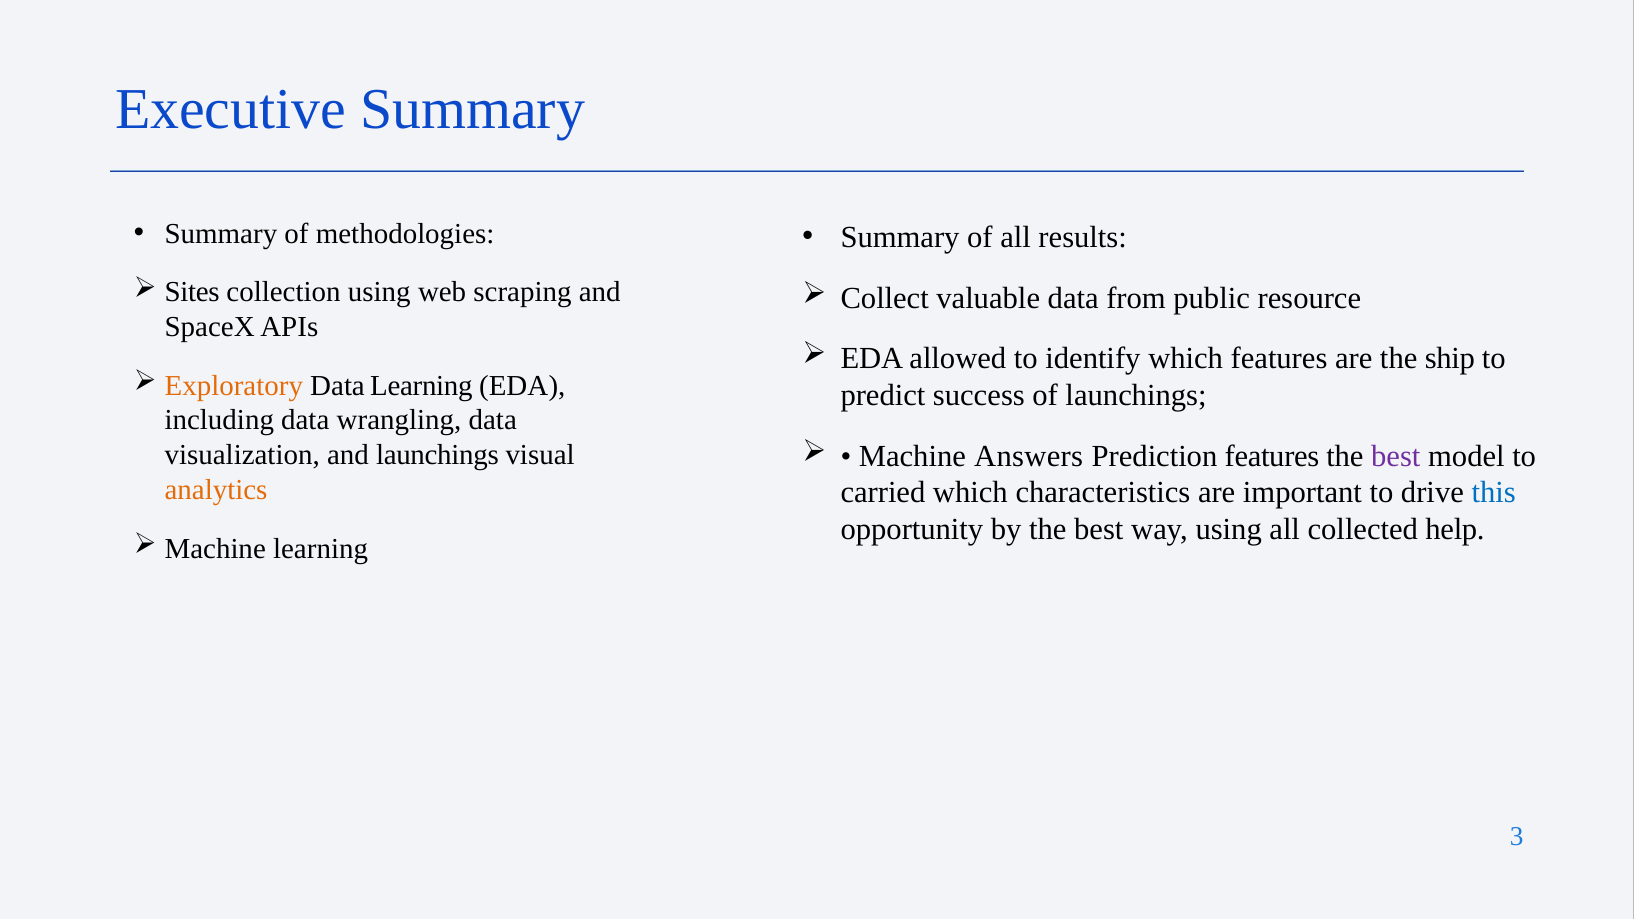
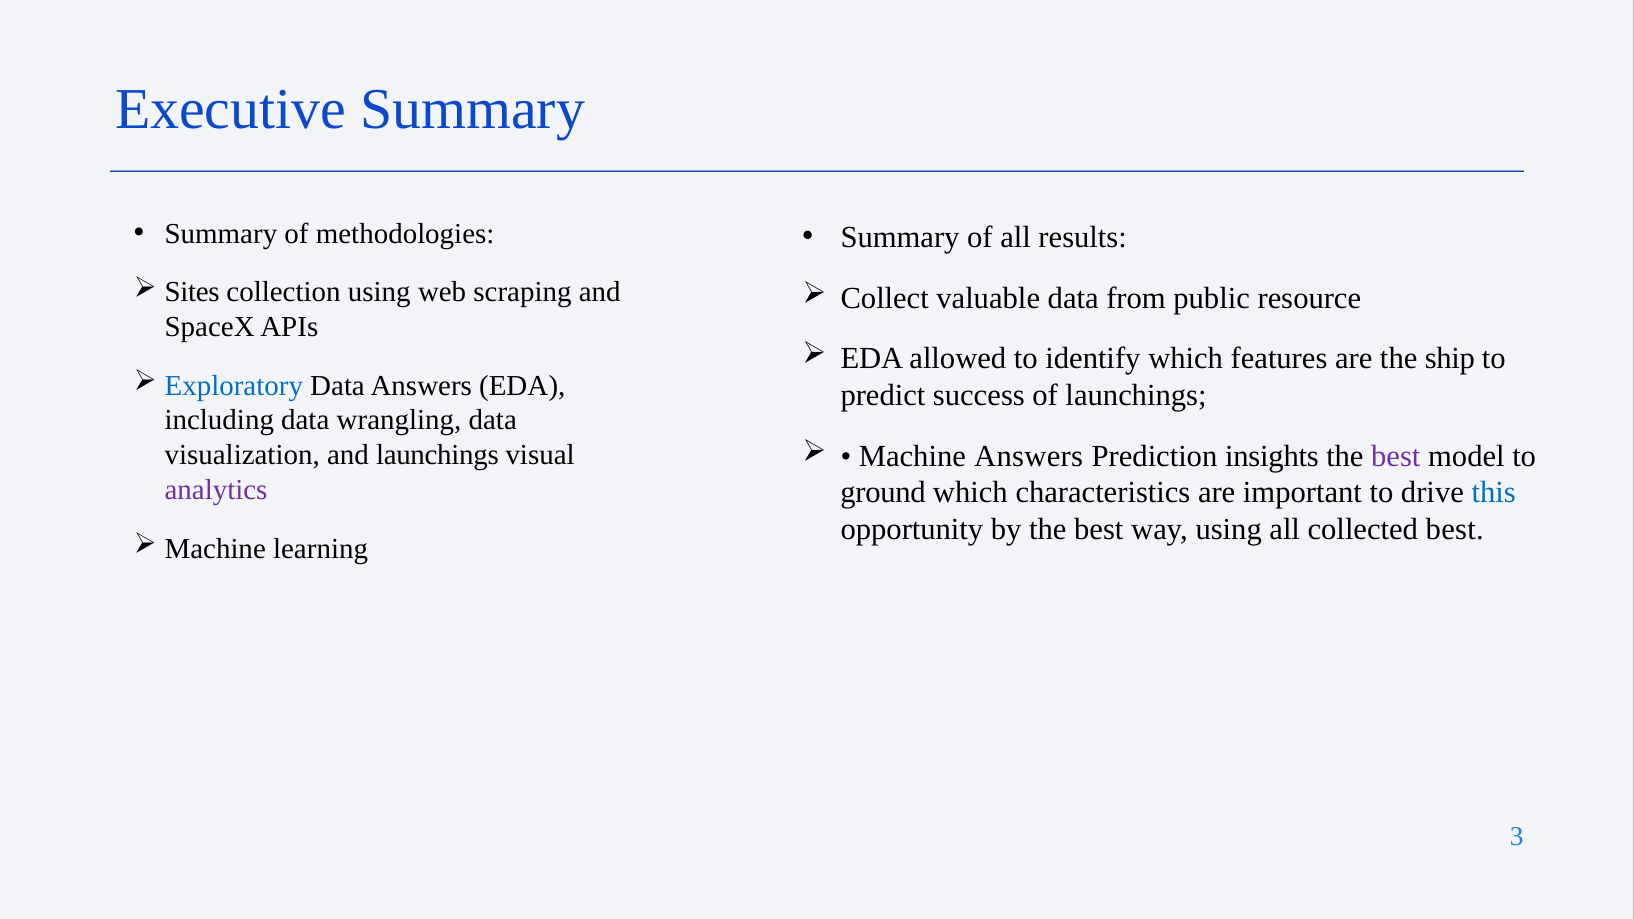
Exploratory colour: orange -> blue
Data Learning: Learning -> Answers
Prediction features: features -> insights
analytics colour: orange -> purple
carried: carried -> ground
collected help: help -> best
